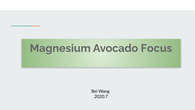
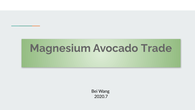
Focus: Focus -> Trade
